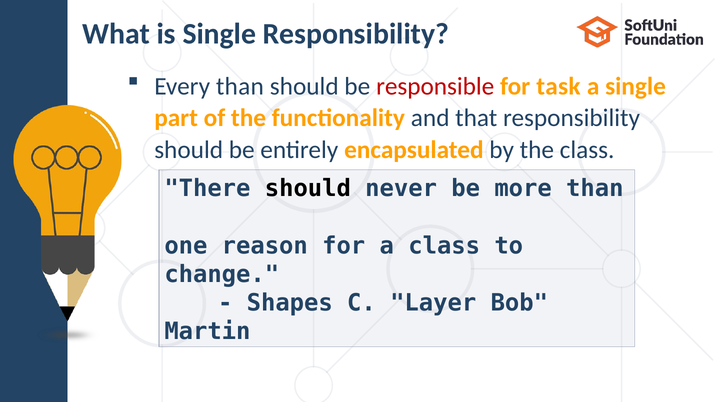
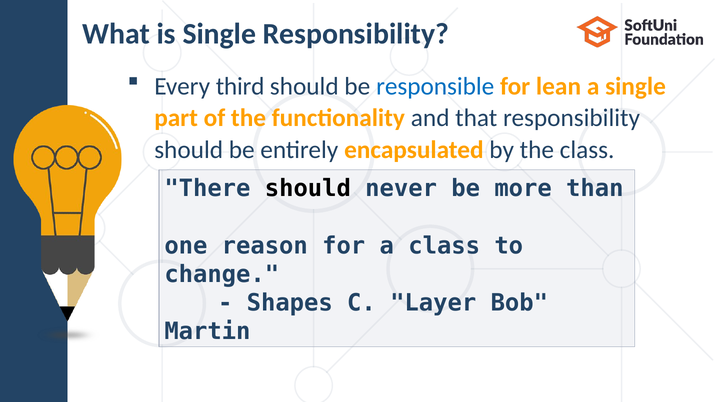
Every than: than -> third
responsible colour: red -> blue
task: task -> lean
